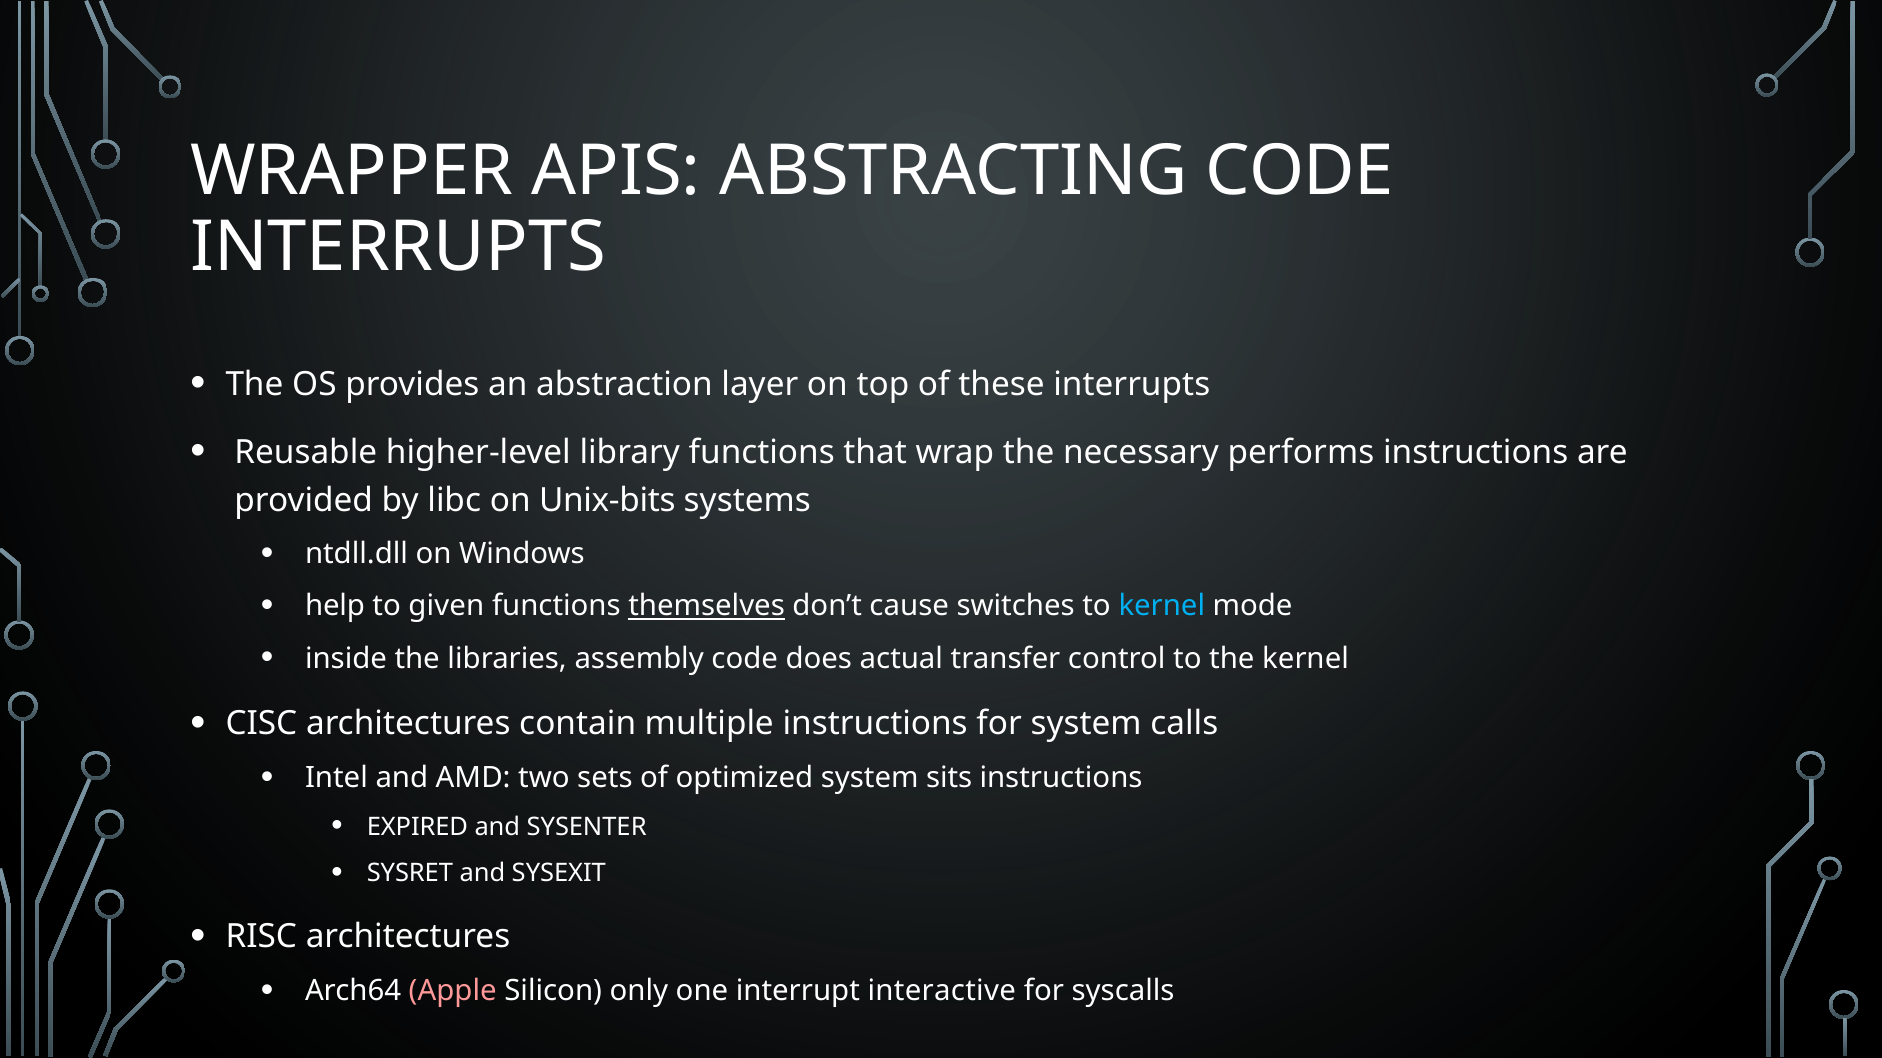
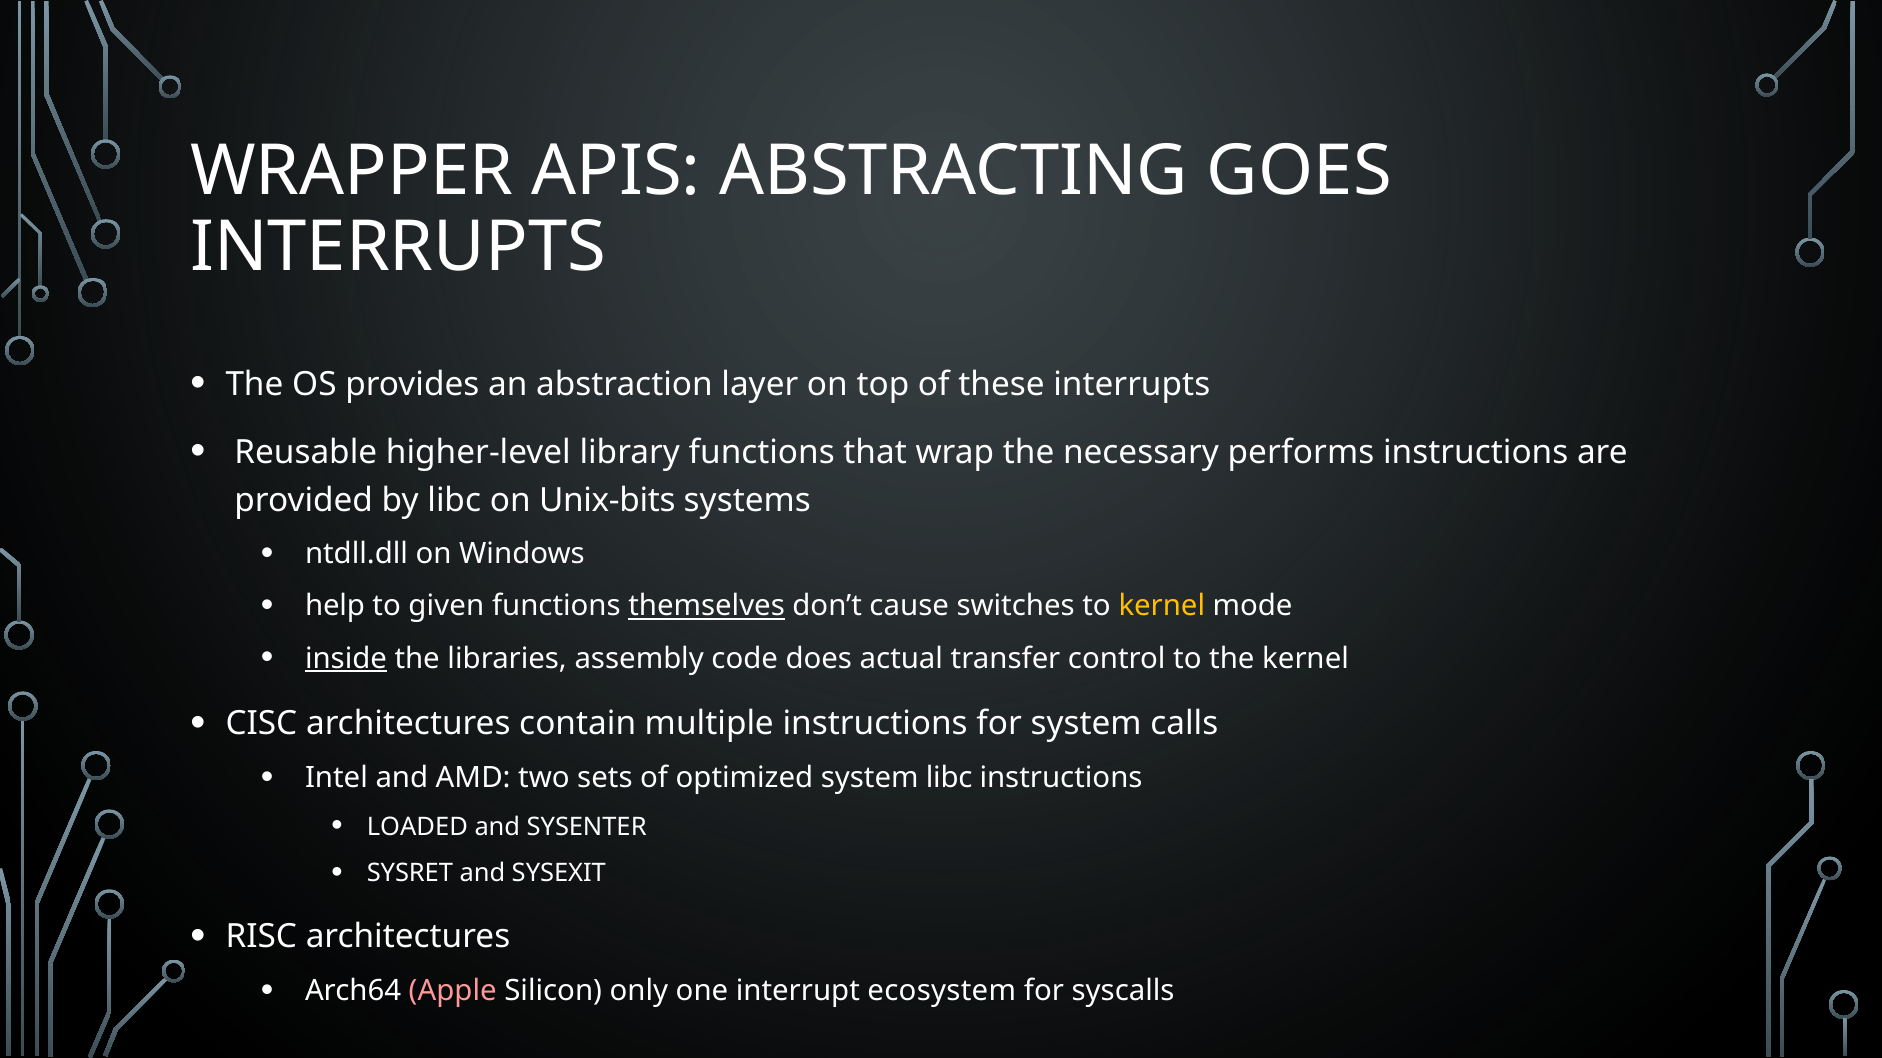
ABSTRACTING CODE: CODE -> GOES
kernel at (1162, 607) colour: light blue -> yellow
inside underline: none -> present
system sits: sits -> libc
EXPIRED: EXPIRED -> LOADED
interactive: interactive -> ecosystem
